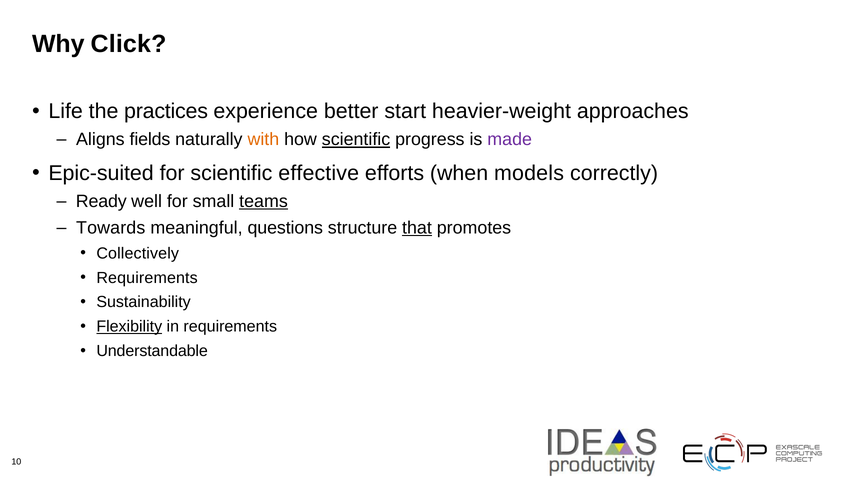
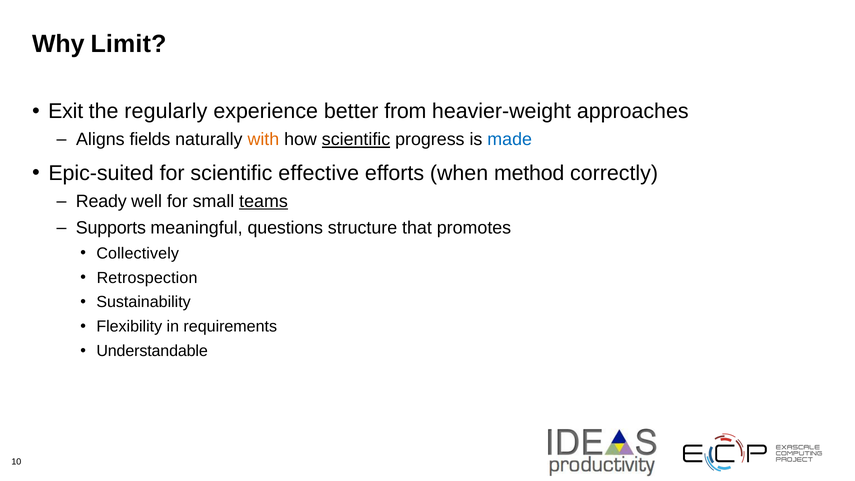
Click: Click -> Limit
Life: Life -> Exit
practices: practices -> regularly
start: start -> from
made colour: purple -> blue
models: models -> method
Towards: Towards -> Supports
that underline: present -> none
Requirements at (147, 278): Requirements -> Retrospection
Flexibility underline: present -> none
